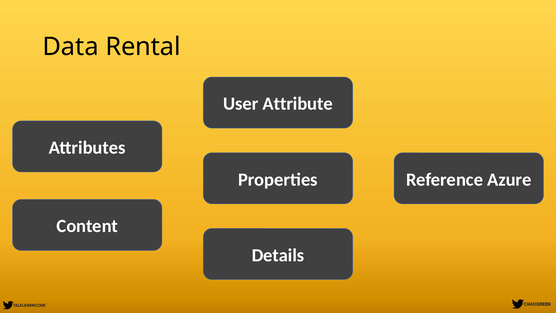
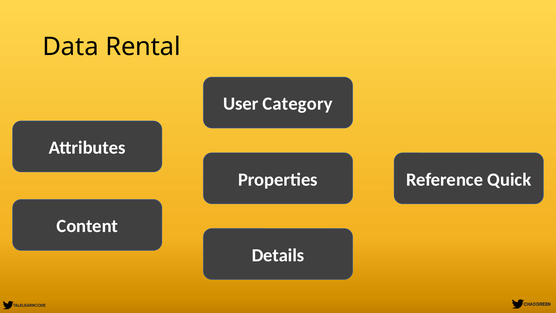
Attribute: Attribute -> Category
Azure: Azure -> Quick
